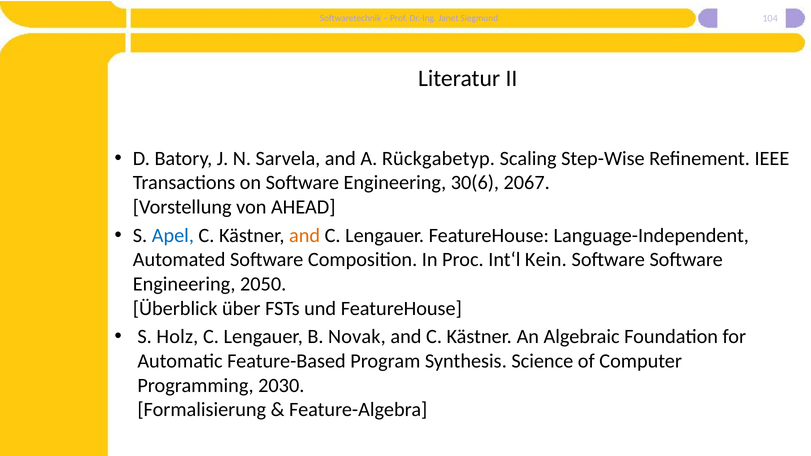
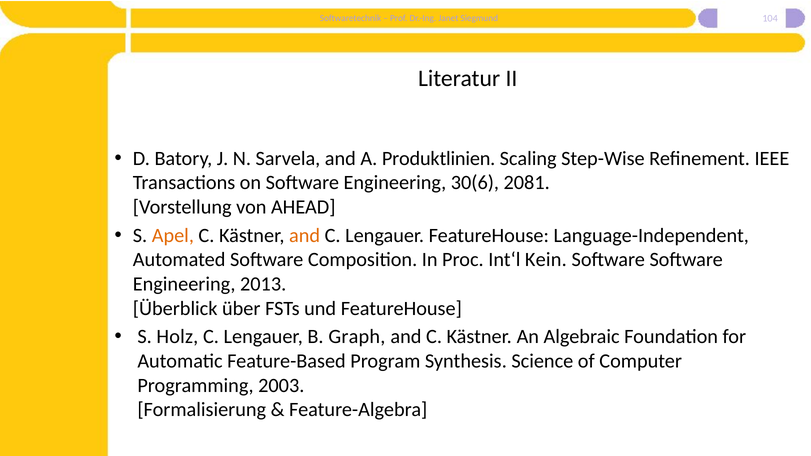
Rückgabetyp: Rückgabetyp -> Produktlinien
2067: 2067 -> 2081
Apel colour: blue -> orange
2050: 2050 -> 2013
Novak: Novak -> Graph
2030: 2030 -> 2003
